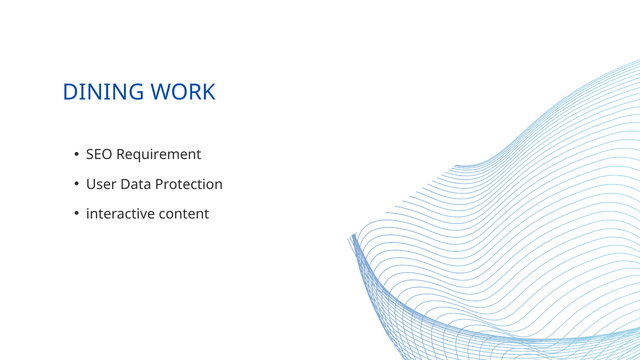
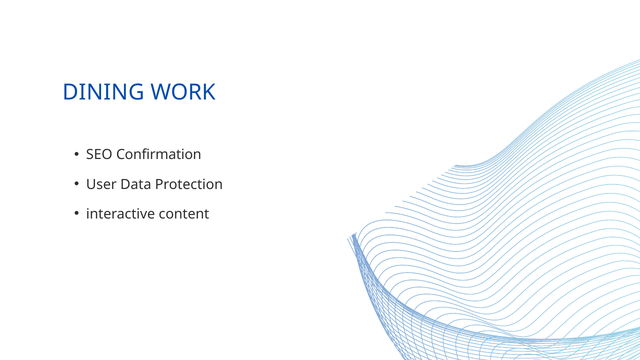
Requirement: Requirement -> Confirmation
